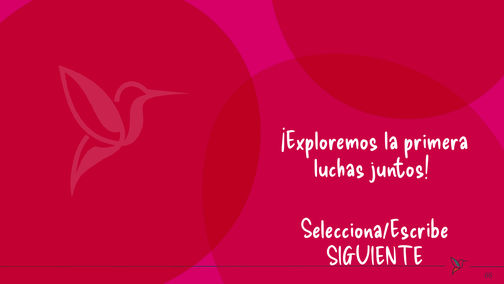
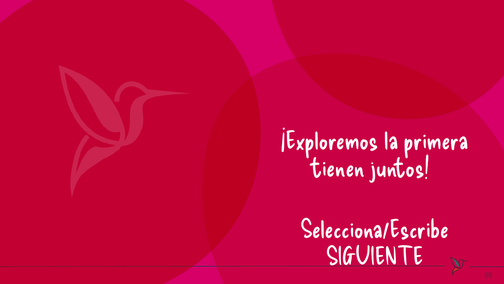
luchas: luchas -> tienen
